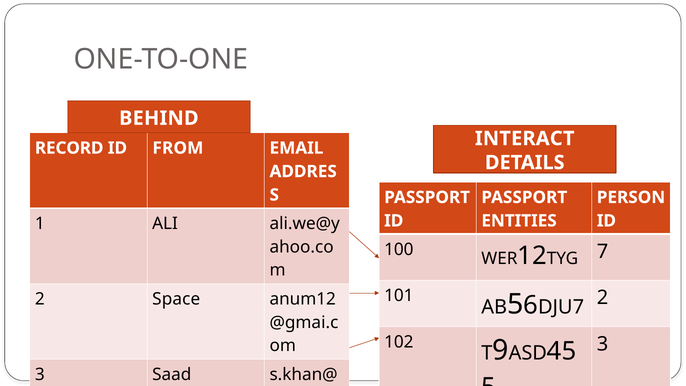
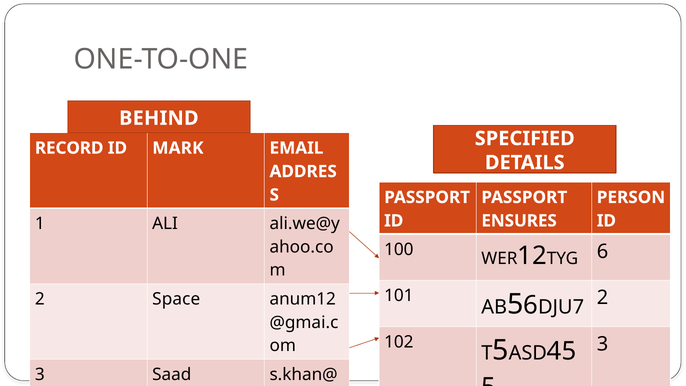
INTERACT: INTERACT -> SPECIFIED
FROM: FROM -> MARK
ENTITIES: ENTITIES -> ENSURES
7 at (603, 251): 7 -> 6
9 at (501, 350): 9 -> 5
